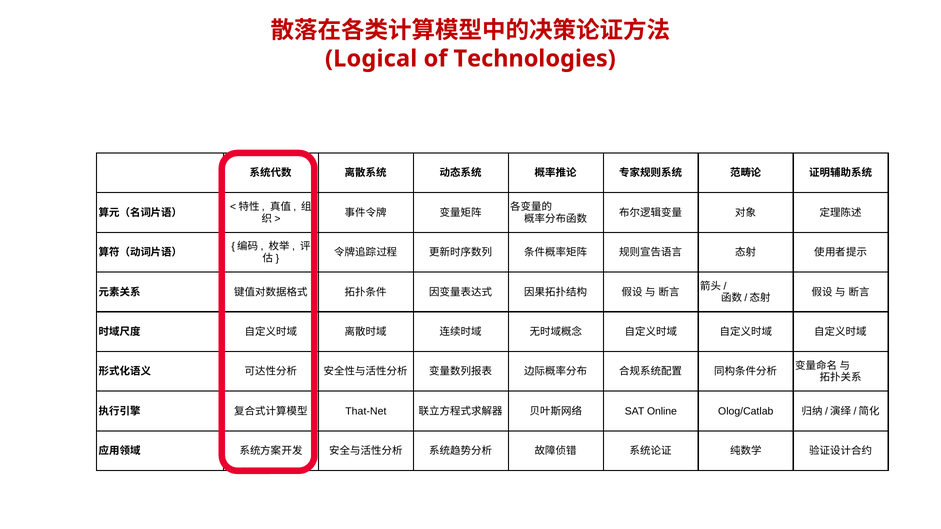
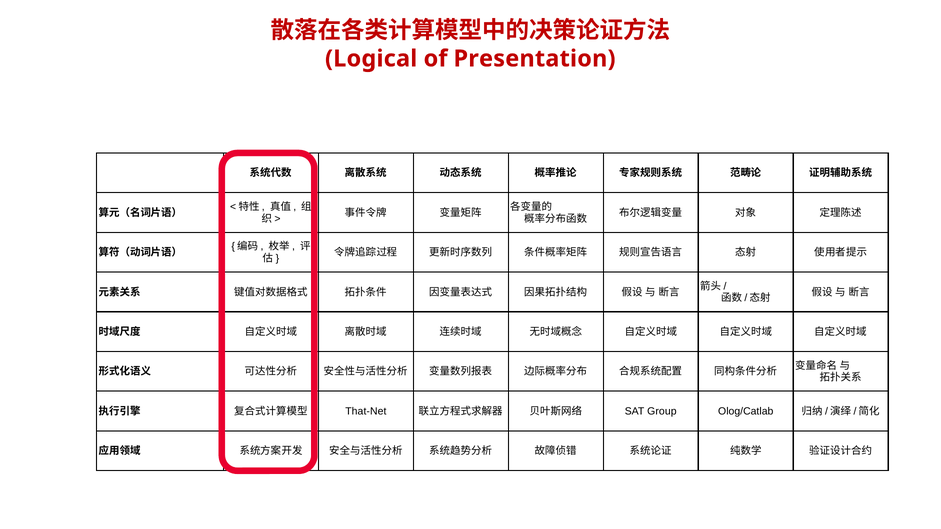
Technologies: Technologies -> Presentation
Online: Online -> Group
